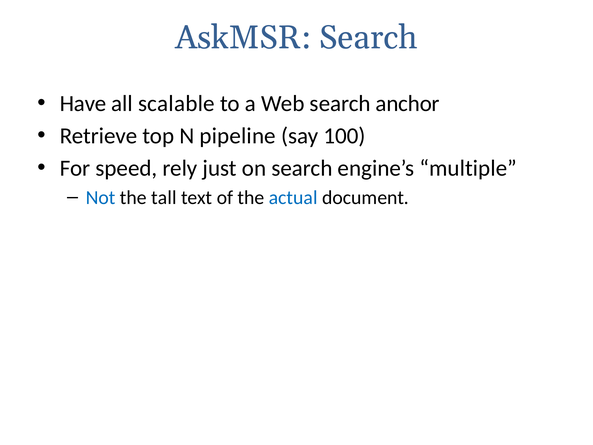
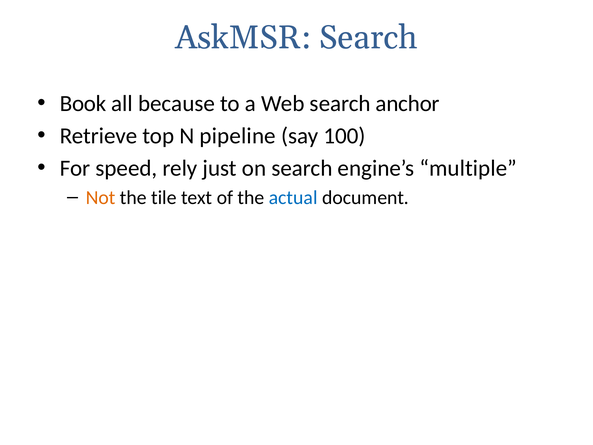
Have: Have -> Book
scalable: scalable -> because
Not colour: blue -> orange
tall: tall -> tile
